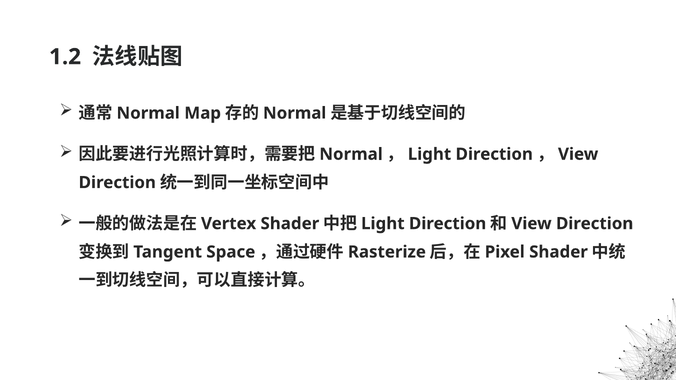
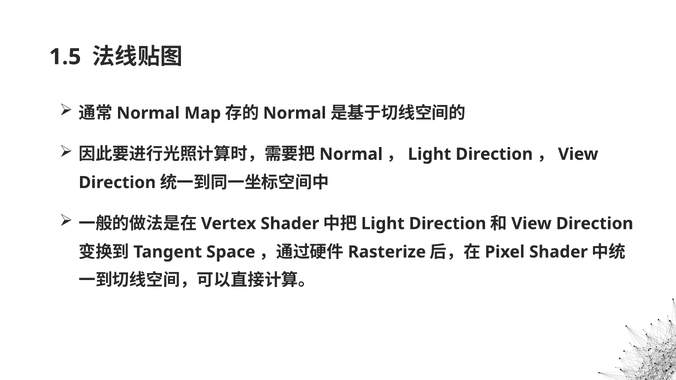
1.2: 1.2 -> 1.5
